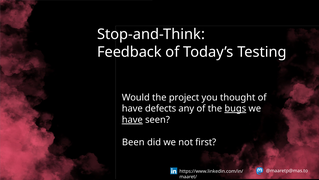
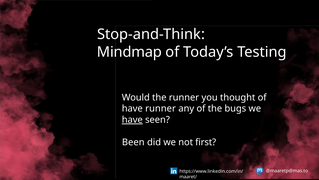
Feedback: Feedback -> Mindmap
the project: project -> runner
have defects: defects -> runner
bugs underline: present -> none
